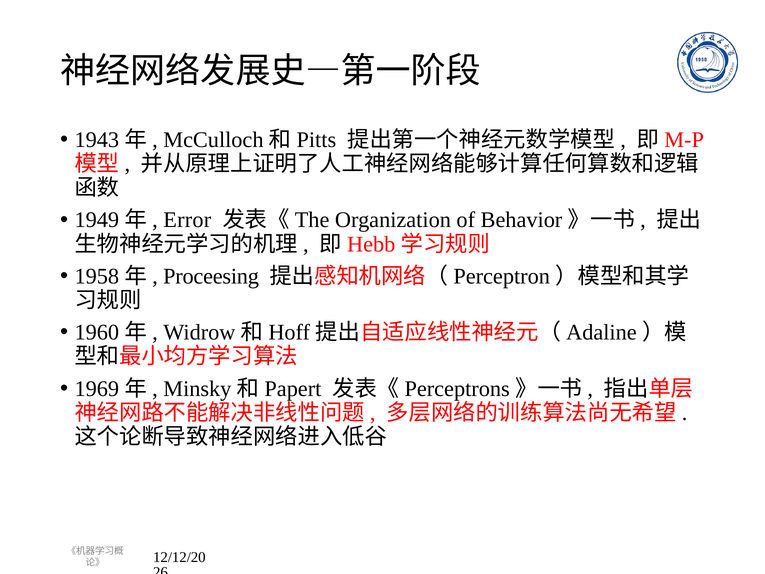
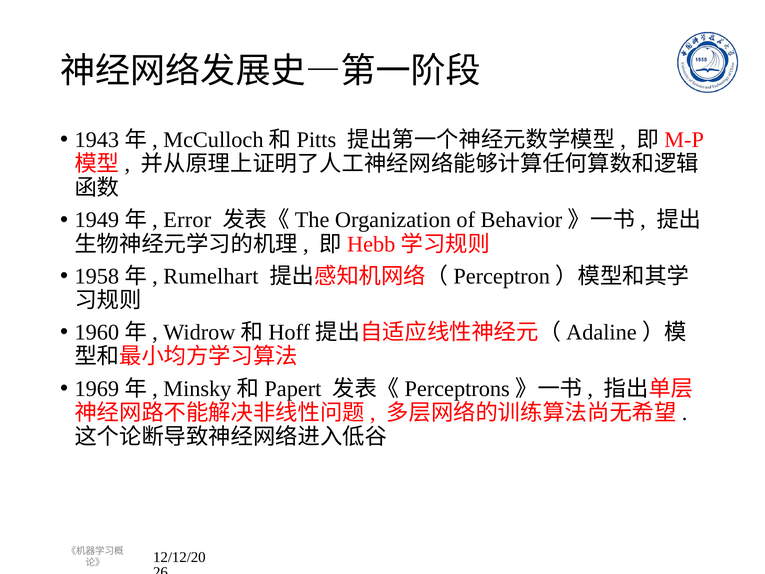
Proceesing: Proceesing -> Rumelhart
